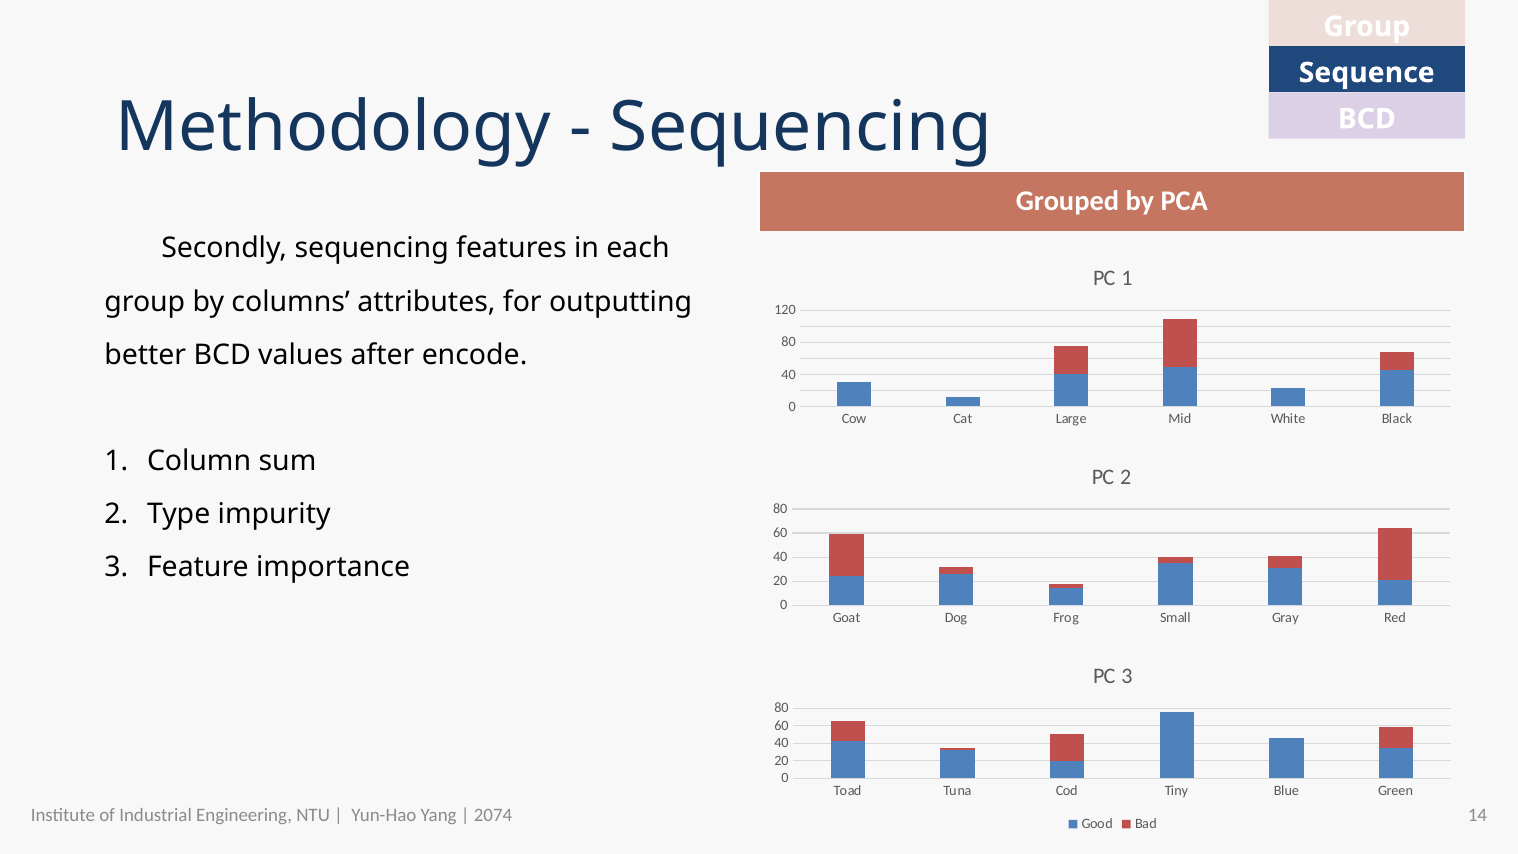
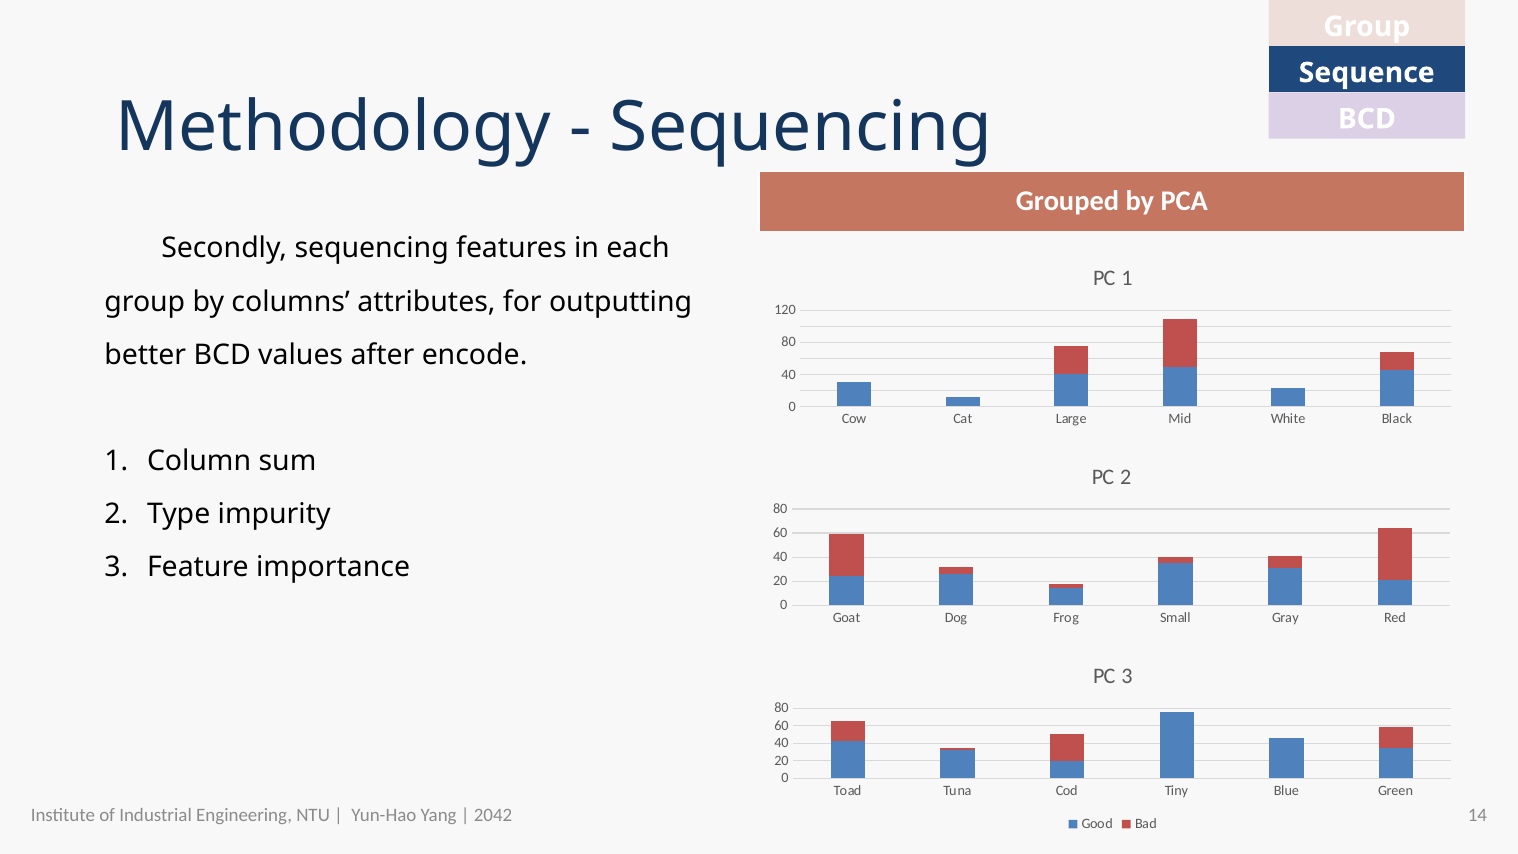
2074: 2074 -> 2042
